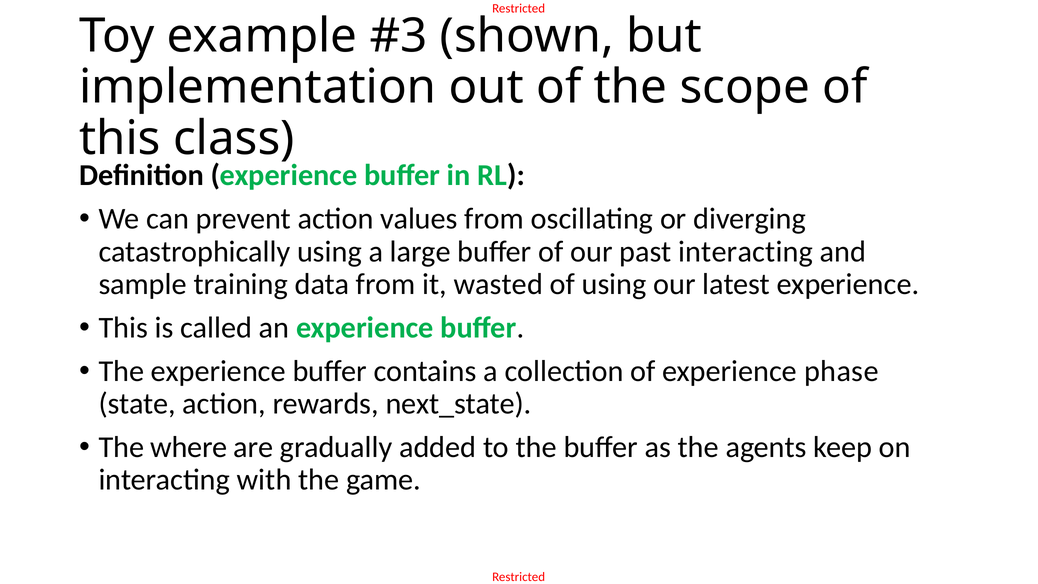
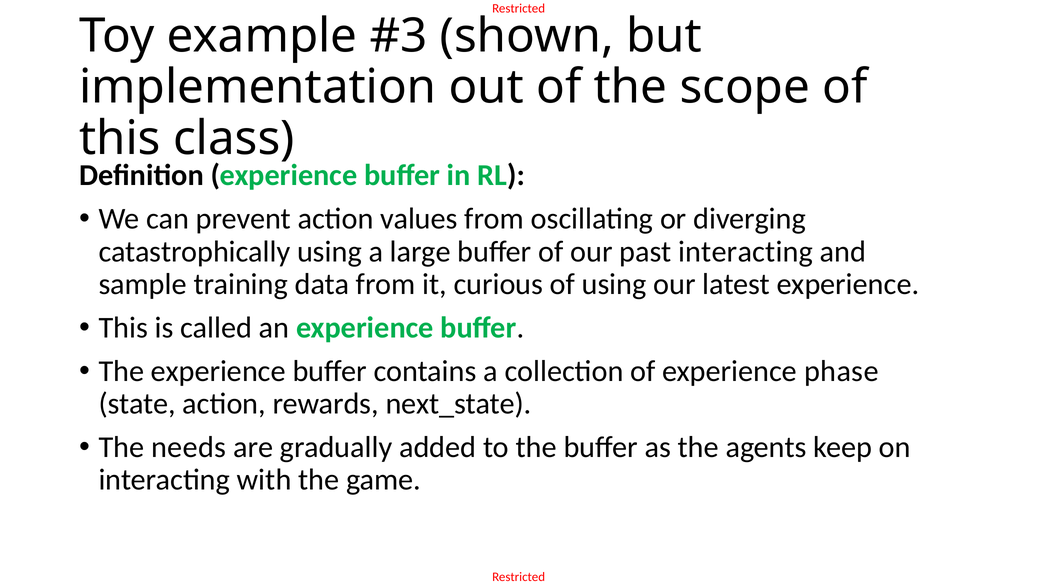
wasted: wasted -> curious
where: where -> needs
